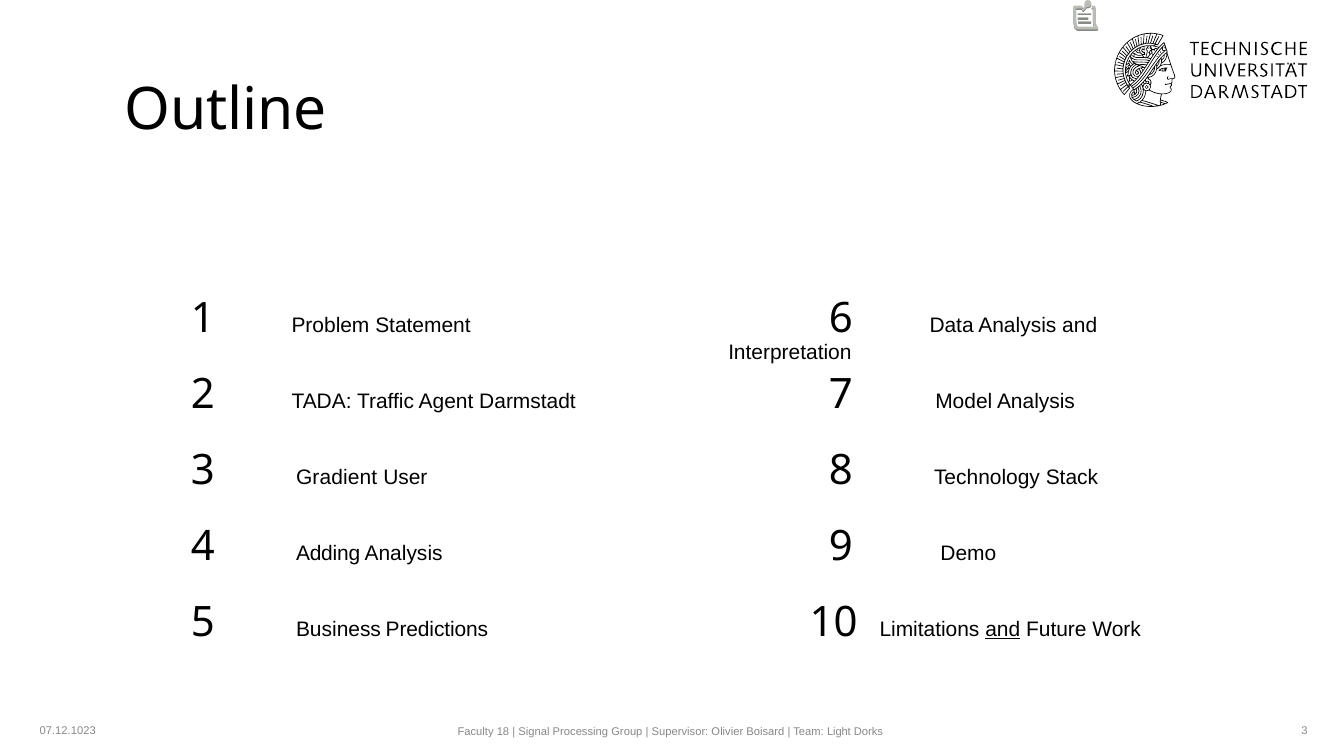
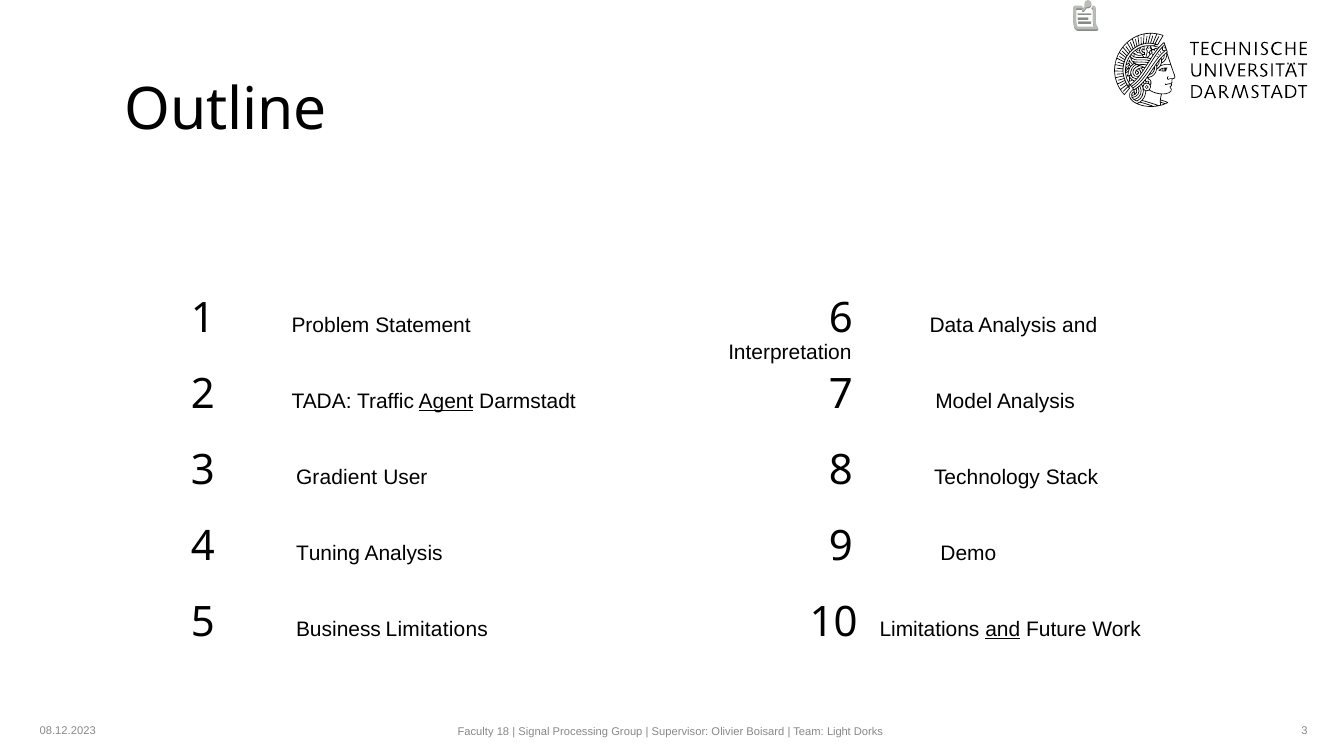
Agent underline: none -> present
Adding: Adding -> Tuning
Business Predictions: Predictions -> Limitations
07.12.1023: 07.12.1023 -> 08.12.2023
